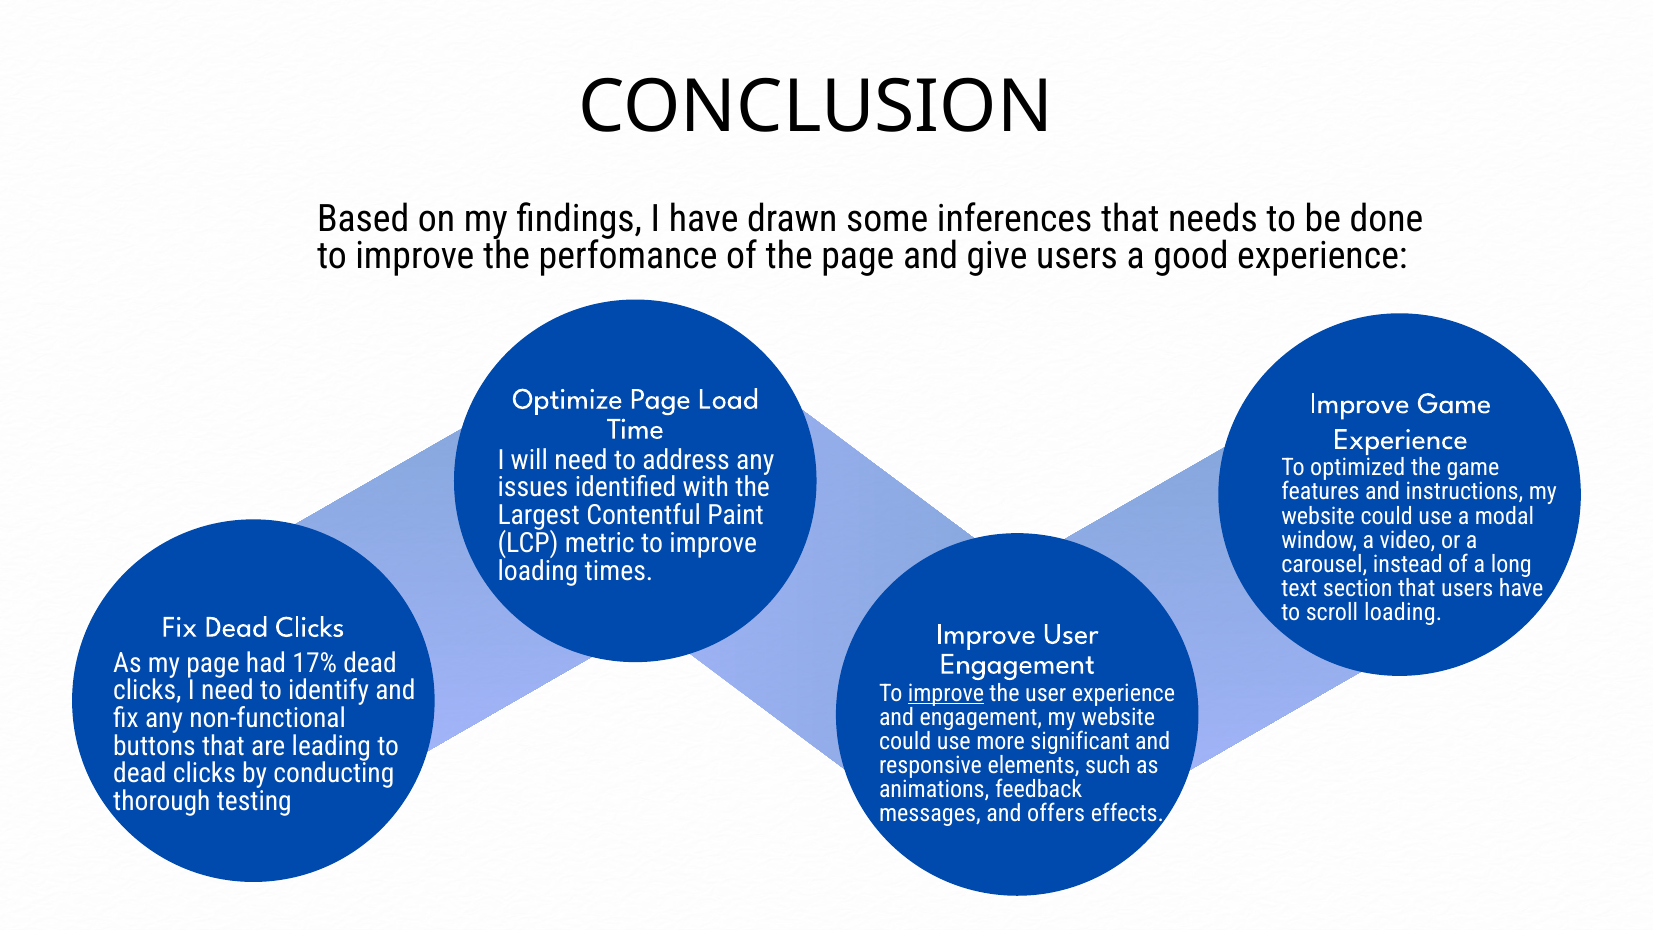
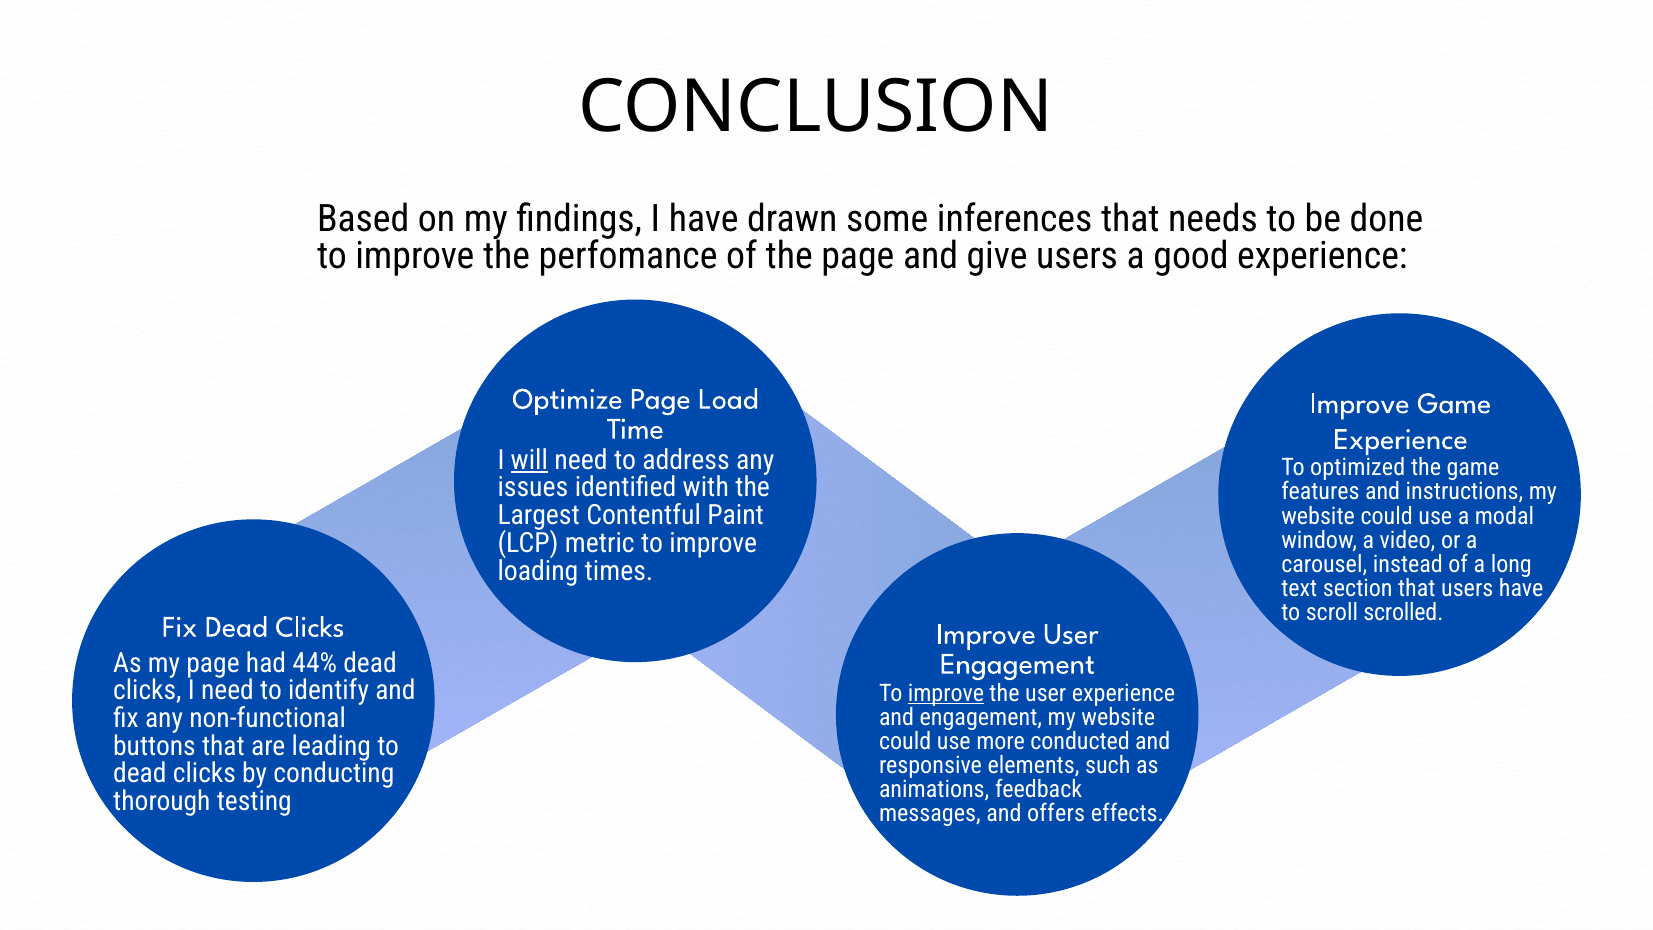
will underline: none -> present
scroll loading: loading -> scrolled
17%: 17% -> 44%
significant: significant -> conducted
